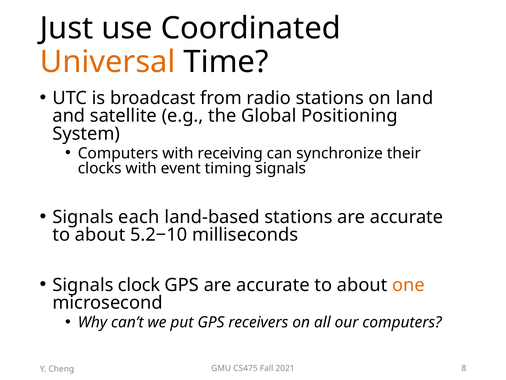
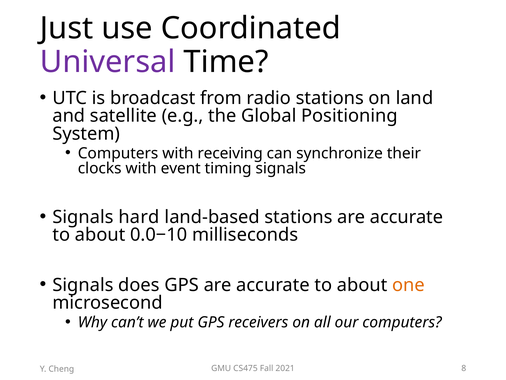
Universal colour: orange -> purple
each: each -> hard
5.2−10: 5.2−10 -> 0.0−10
clock: clock -> does
